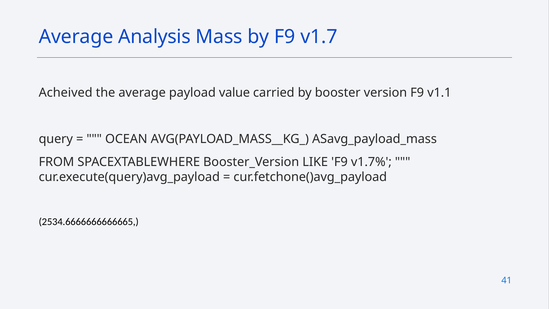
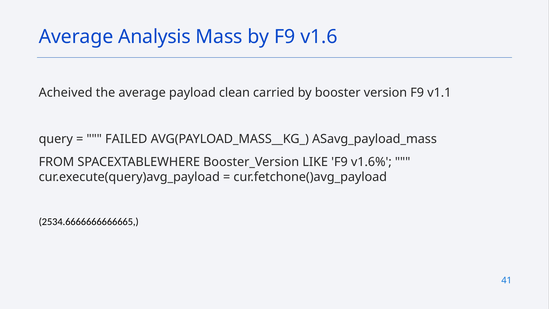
v1.7: v1.7 -> v1.6
value: value -> clean
OCEAN: OCEAN -> FAILED
v1.7%: v1.7% -> v1.6%
